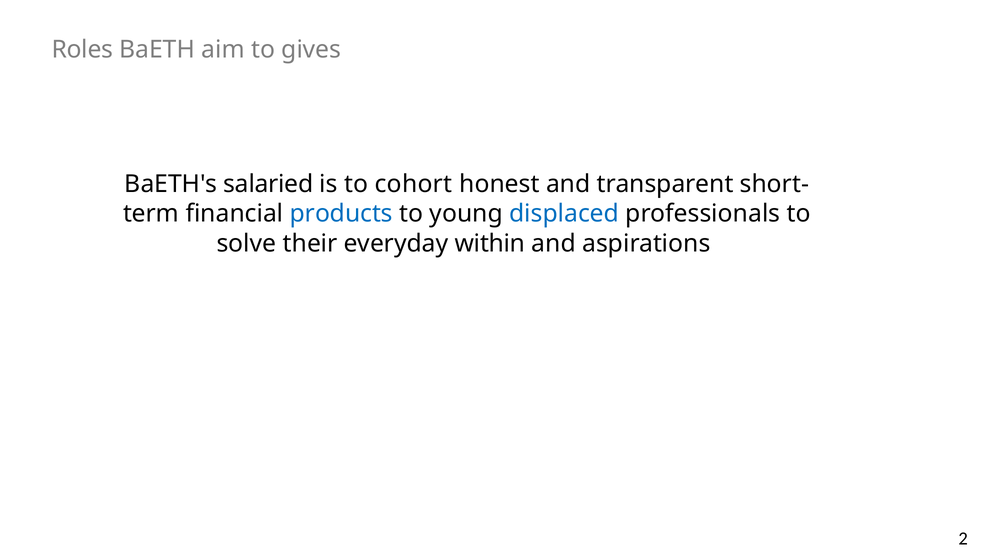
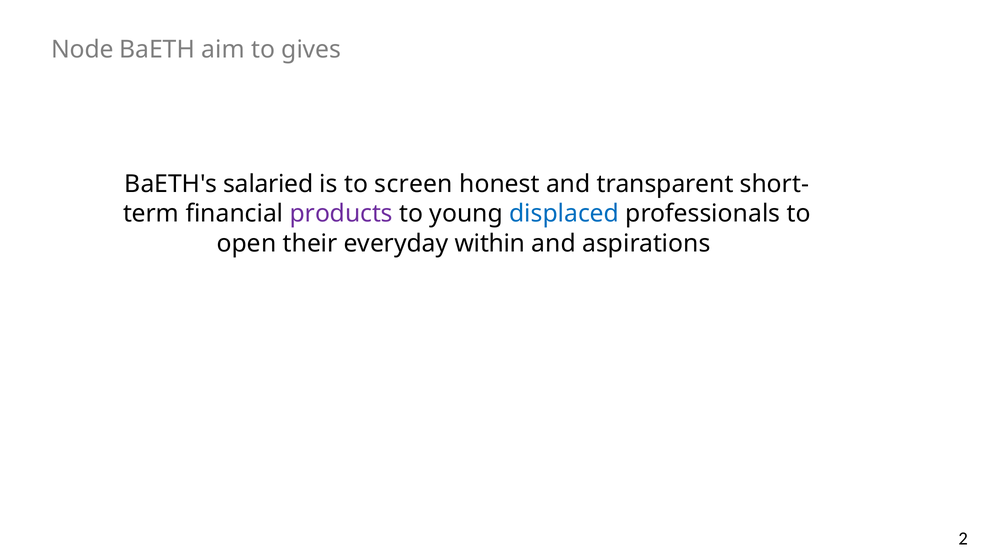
Roles: Roles -> Node
cohort: cohort -> screen
products colour: blue -> purple
solve: solve -> open
